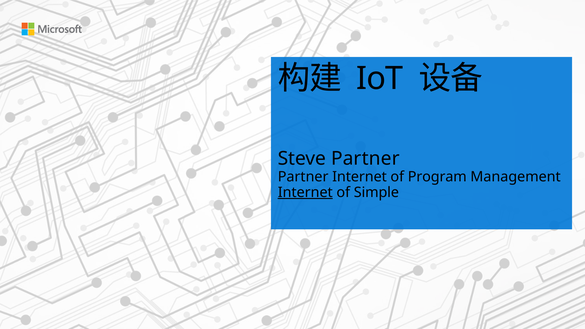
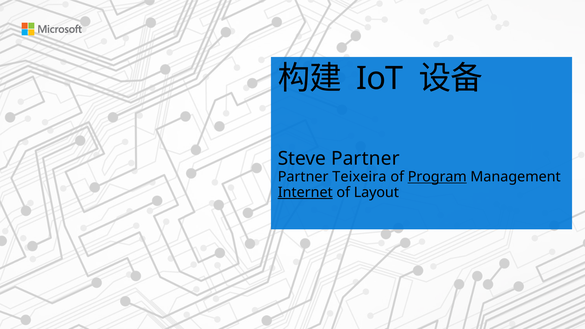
Partner Internet: Internet -> Teixeira
Program underline: none -> present
Simple: Simple -> Layout
